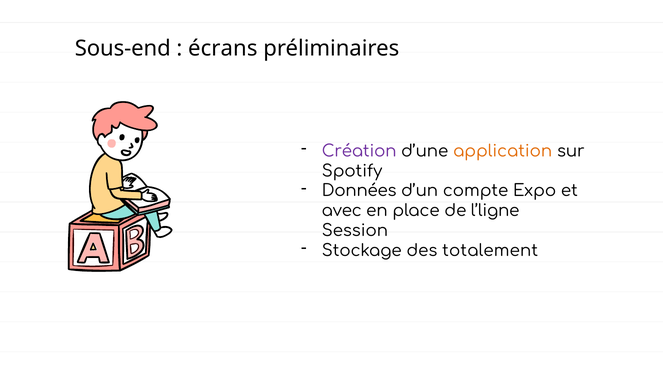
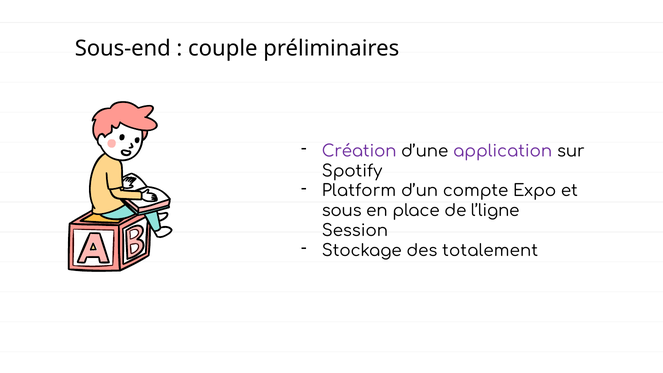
écrans: écrans -> couple
application colour: orange -> purple
Données: Données -> Platform
avec: avec -> sous
